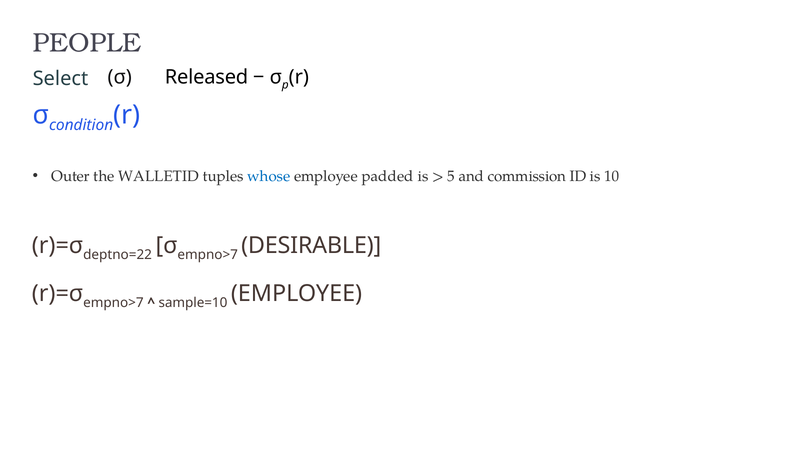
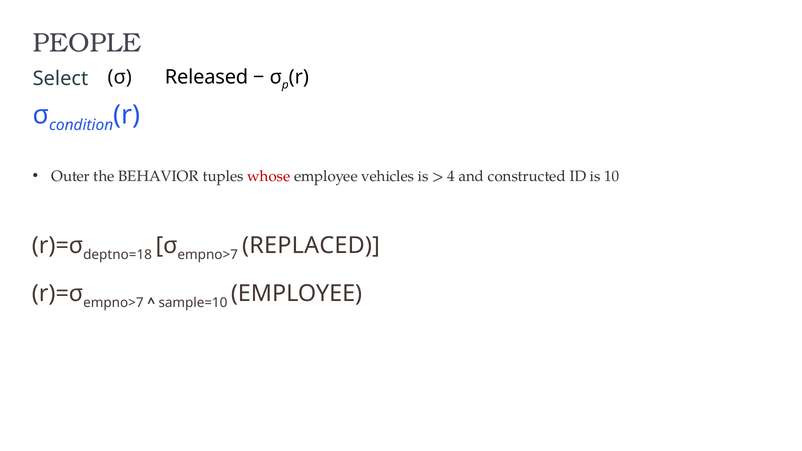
WALLETID: WALLETID -> BEHAVIOR
whose colour: blue -> red
padded: padded -> vehicles
5: 5 -> 4
commission: commission -> constructed
deptno=22: deptno=22 -> deptno=18
DESIRABLE: DESIRABLE -> REPLACED
